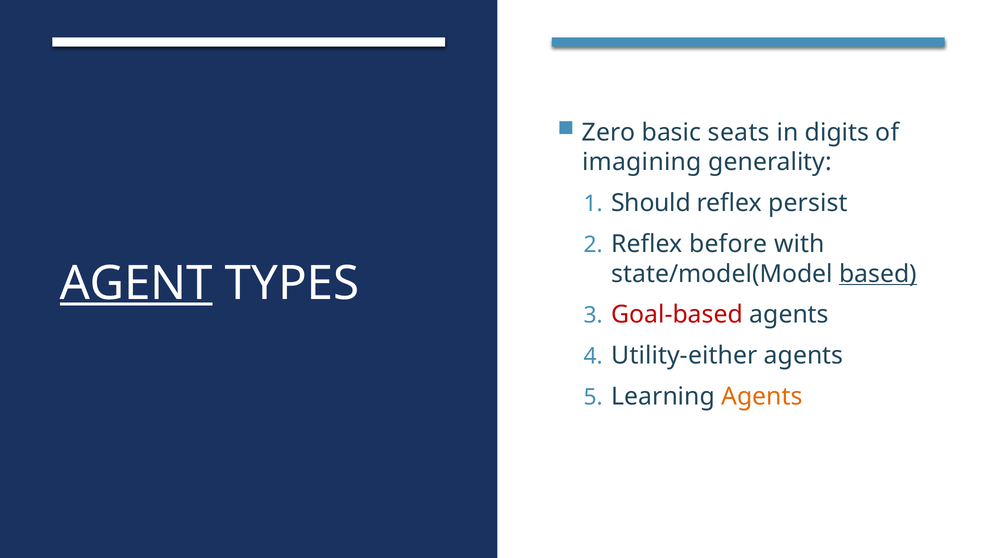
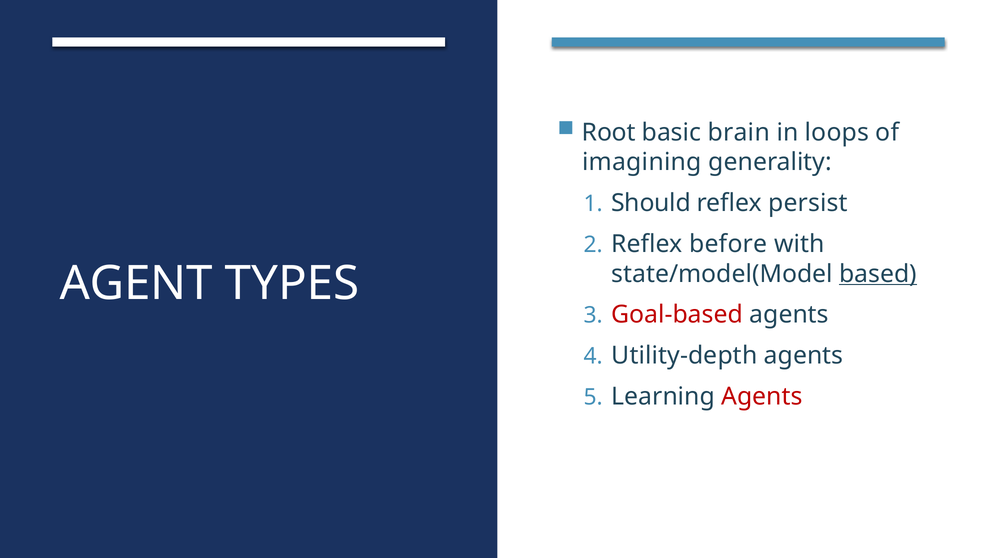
Zero: Zero -> Root
seats: seats -> brain
digits: digits -> loops
AGENT underline: present -> none
Utility-either: Utility-either -> Utility-depth
Agents at (762, 397) colour: orange -> red
